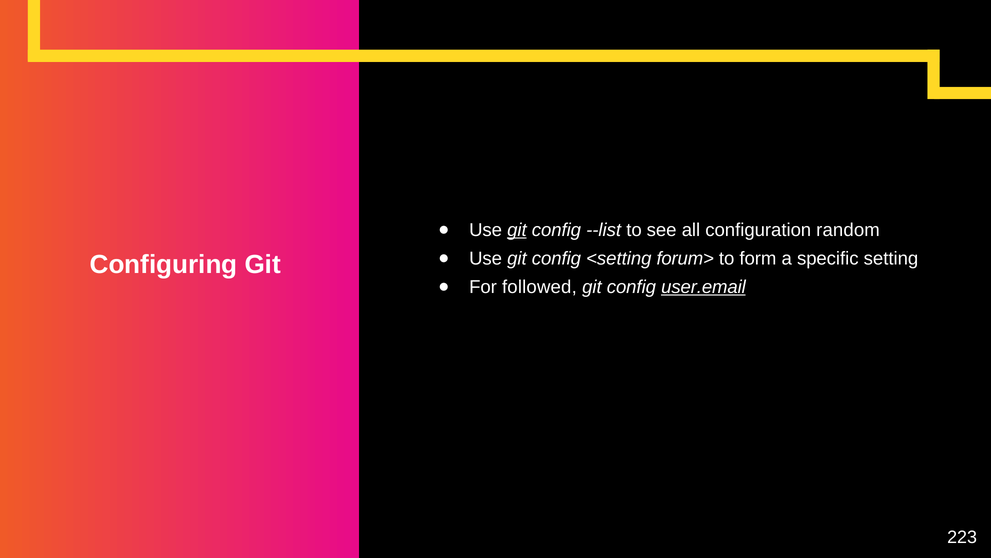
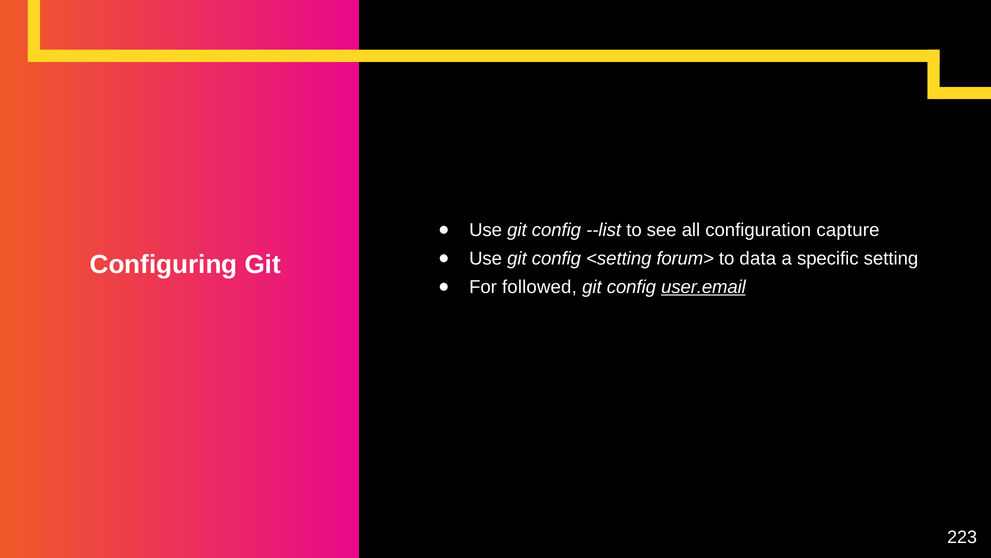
git at (517, 230) underline: present -> none
random: random -> capture
form: form -> data
